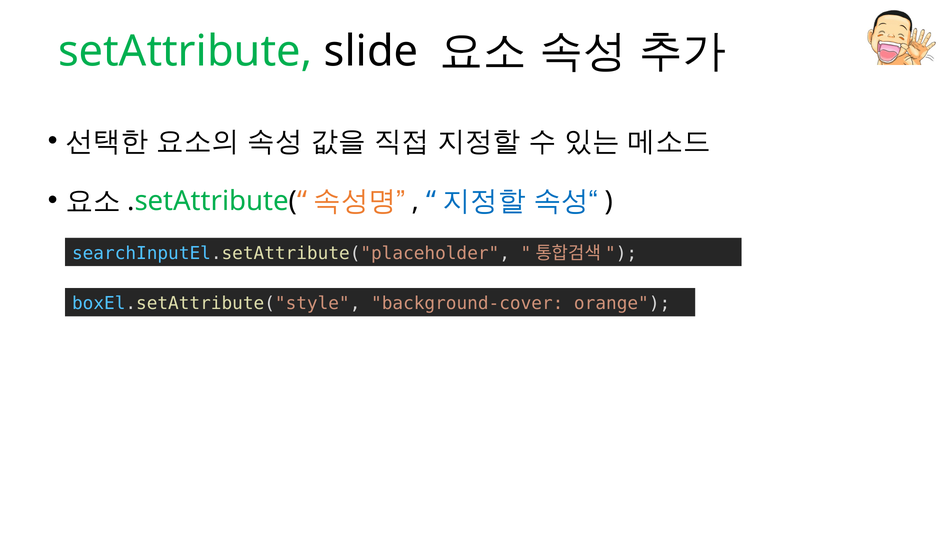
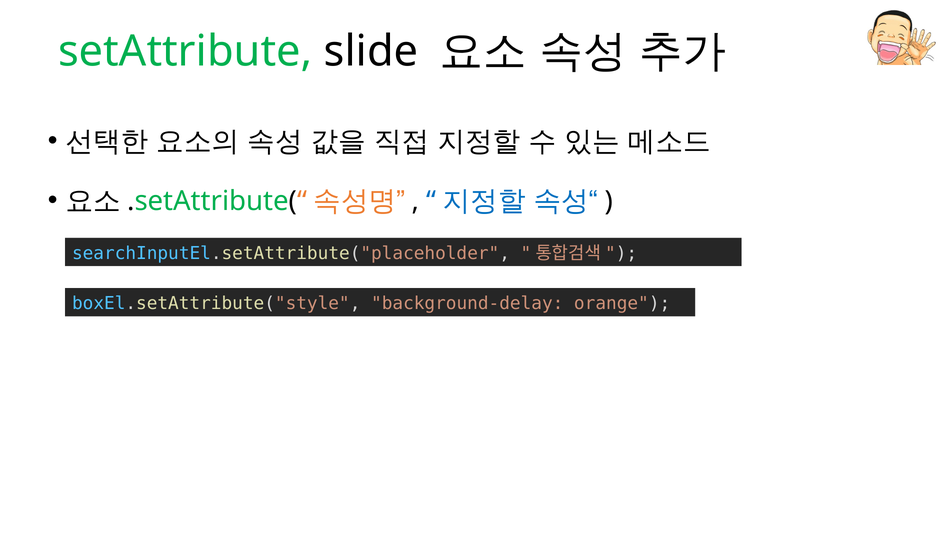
background-cover: background-cover -> background-delay
